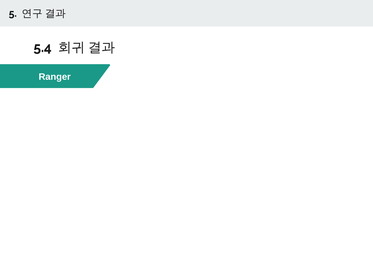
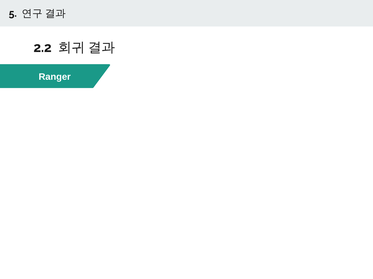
5.4: 5.4 -> 2.2
